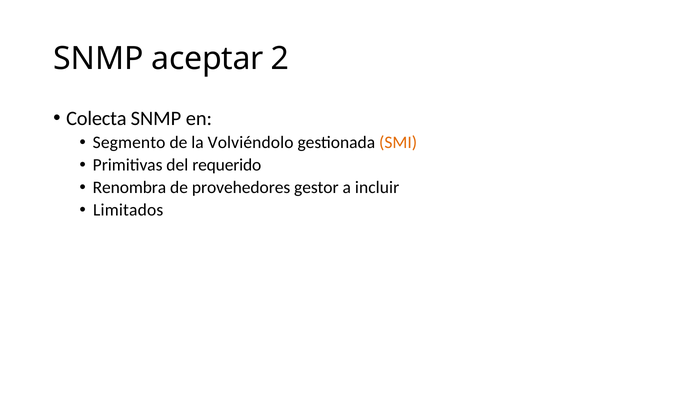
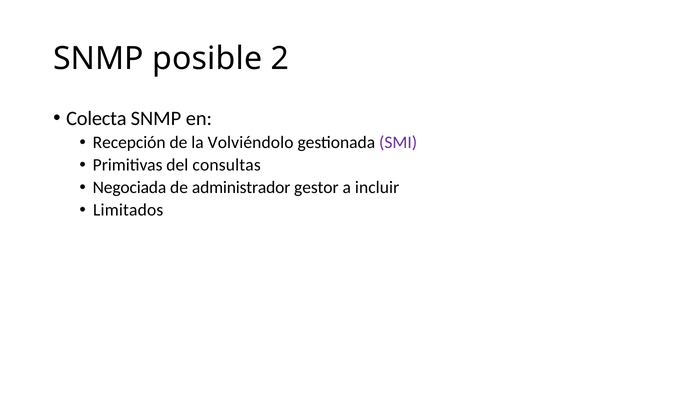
aceptar: aceptar -> posible
Segmento: Segmento -> Recepción
SMI colour: orange -> purple
requerido: requerido -> consultas
Renombra: Renombra -> Negociada
provehedores: provehedores -> administrador
